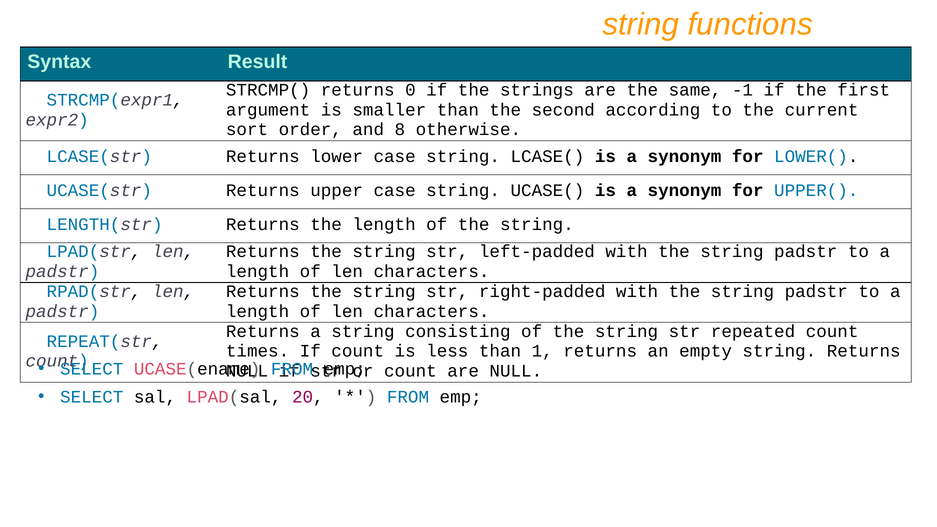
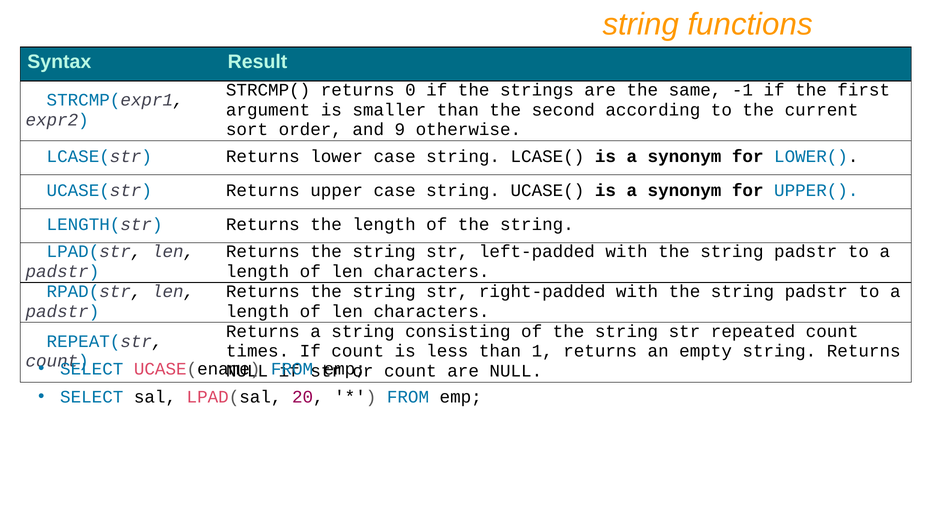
8: 8 -> 9
